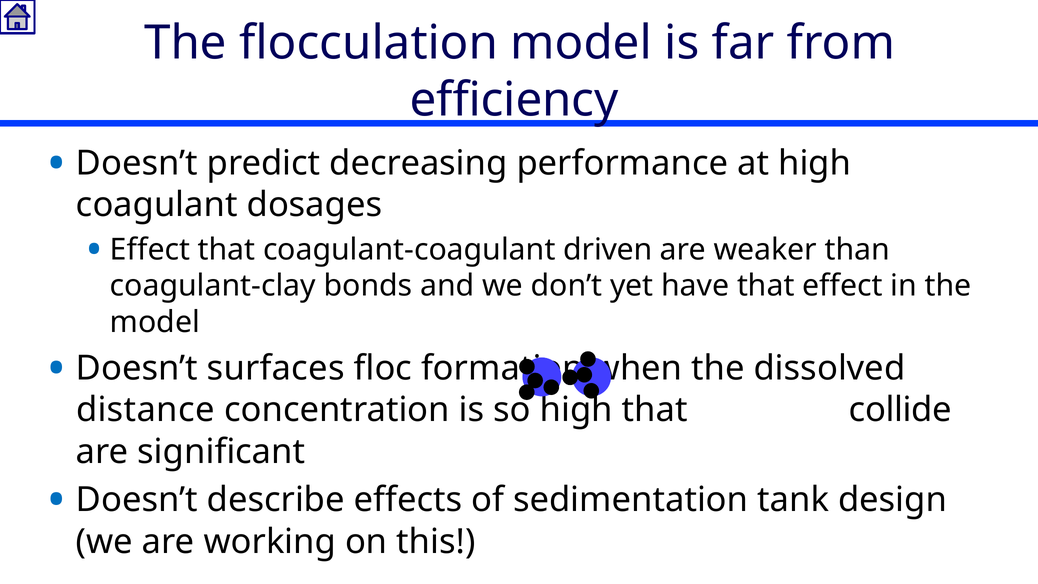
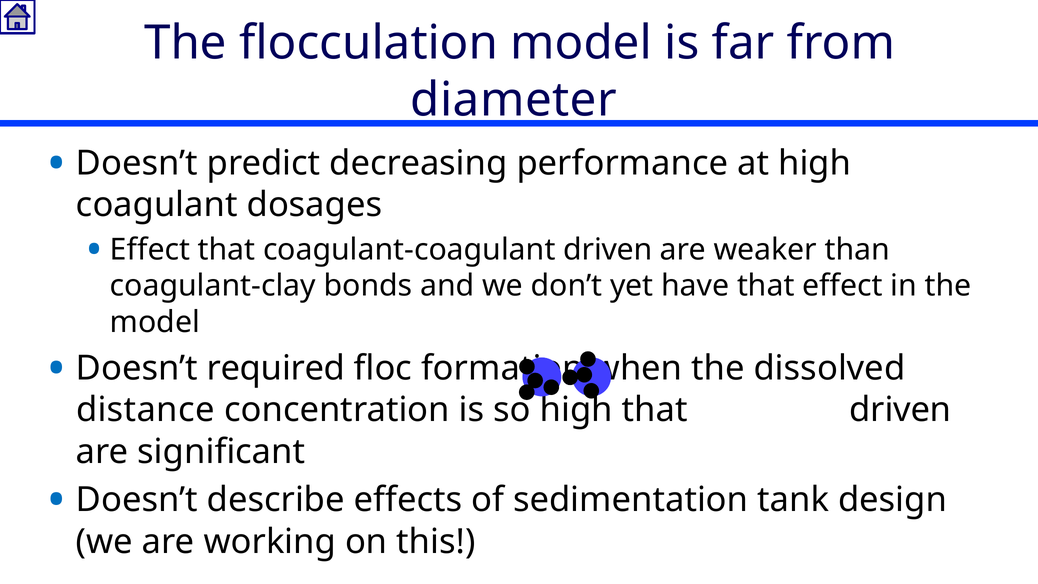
efficiency: efficiency -> diameter
surfaces: surfaces -> required
that collide: collide -> driven
